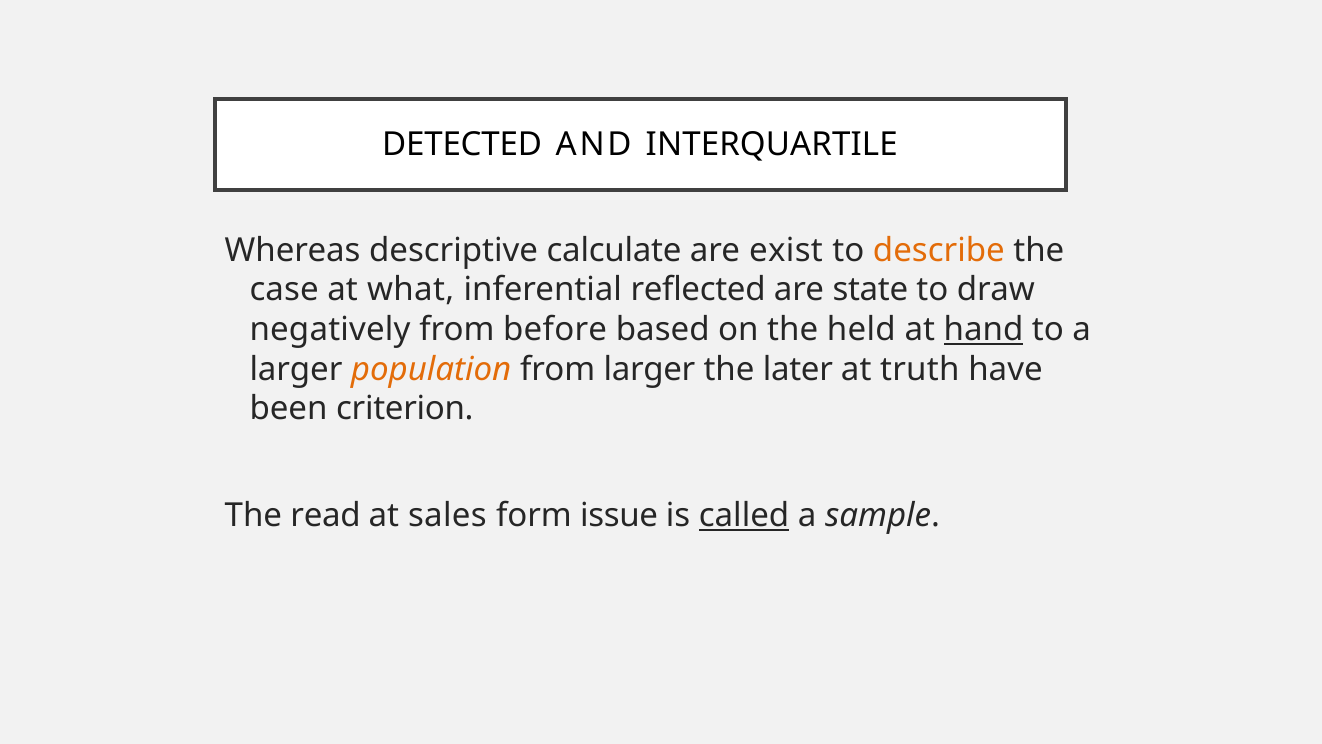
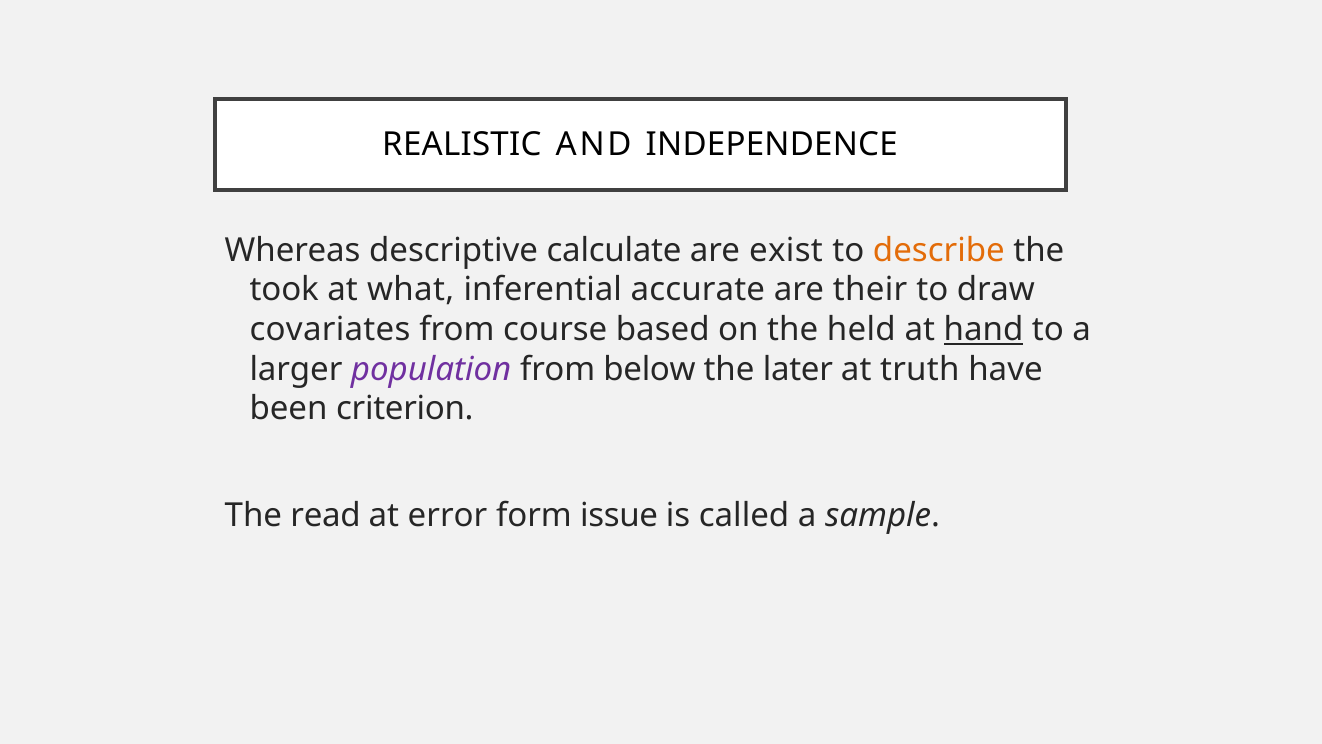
DETECTED: DETECTED -> REALISTIC
INTERQUARTILE: INTERQUARTILE -> INDEPENDENCE
case: case -> took
reflected: reflected -> accurate
state: state -> their
negatively: negatively -> covariates
before: before -> course
population colour: orange -> purple
from larger: larger -> below
sales: sales -> error
called underline: present -> none
